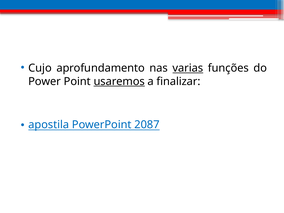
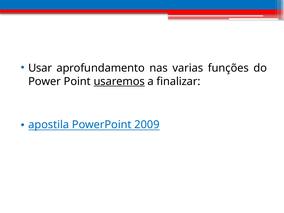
Cujo: Cujo -> Usar
varias underline: present -> none
2087: 2087 -> 2009
